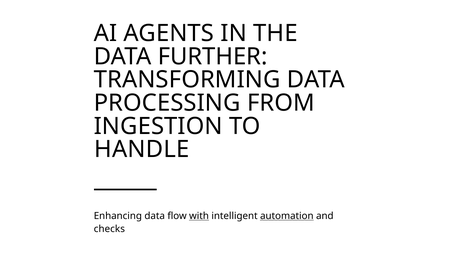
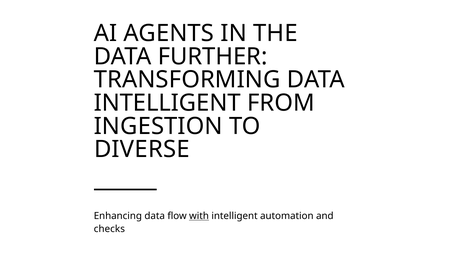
PROCESSING at (167, 103): PROCESSING -> INTELLIGENT
HANDLE: HANDLE -> DIVERSE
automation underline: present -> none
